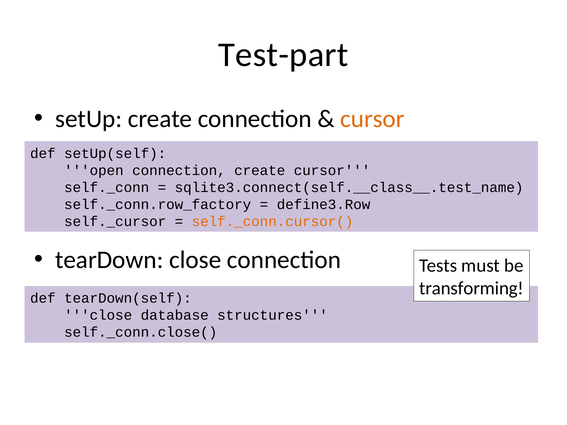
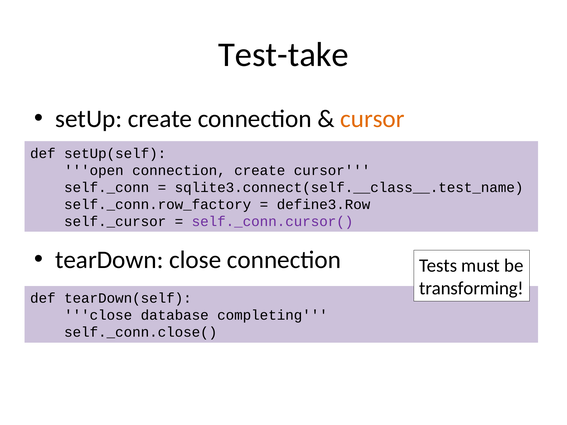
Test-part: Test-part -> Test-take
self._conn.cursor( colour: orange -> purple
structures: structures -> completing
